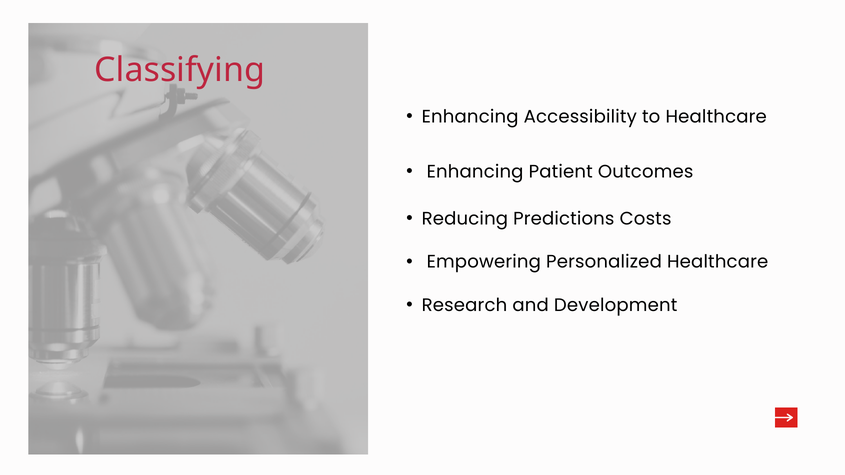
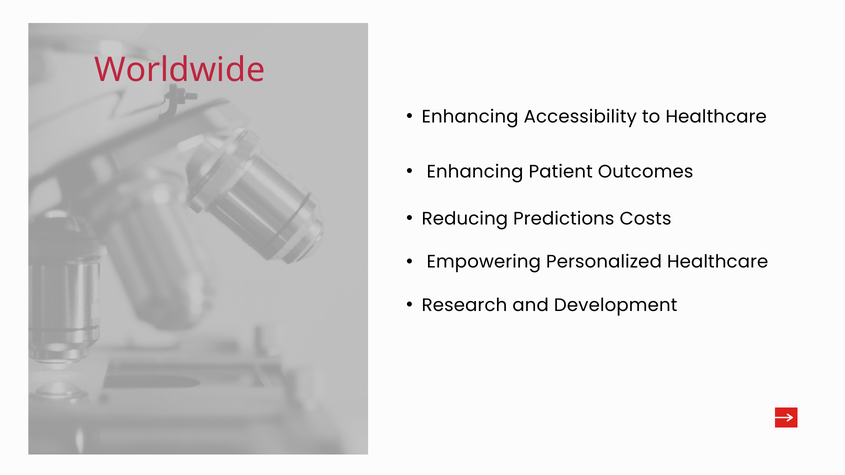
Classifying: Classifying -> Worldwide
